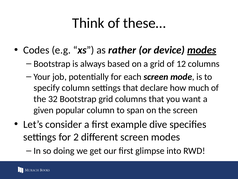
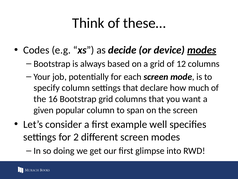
rather: rather -> decide
32: 32 -> 16
dive: dive -> well
